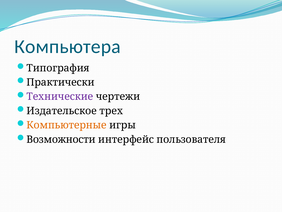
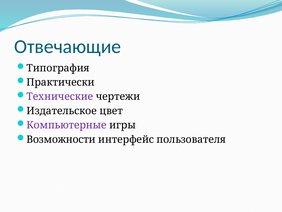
Компьютера: Компьютера -> Отвечающие
трех: трех -> цвет
Компьютерные colour: orange -> purple
